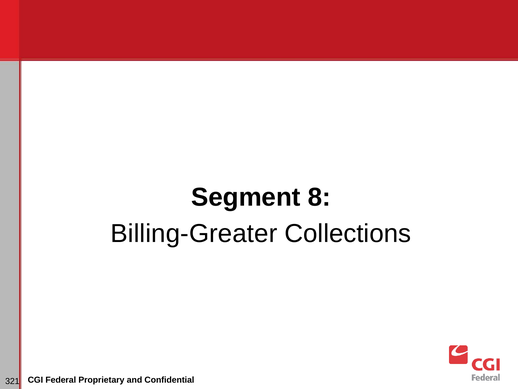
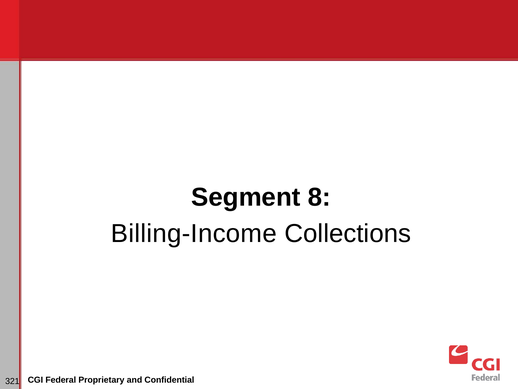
Billing-Greater: Billing-Greater -> Billing-Income
